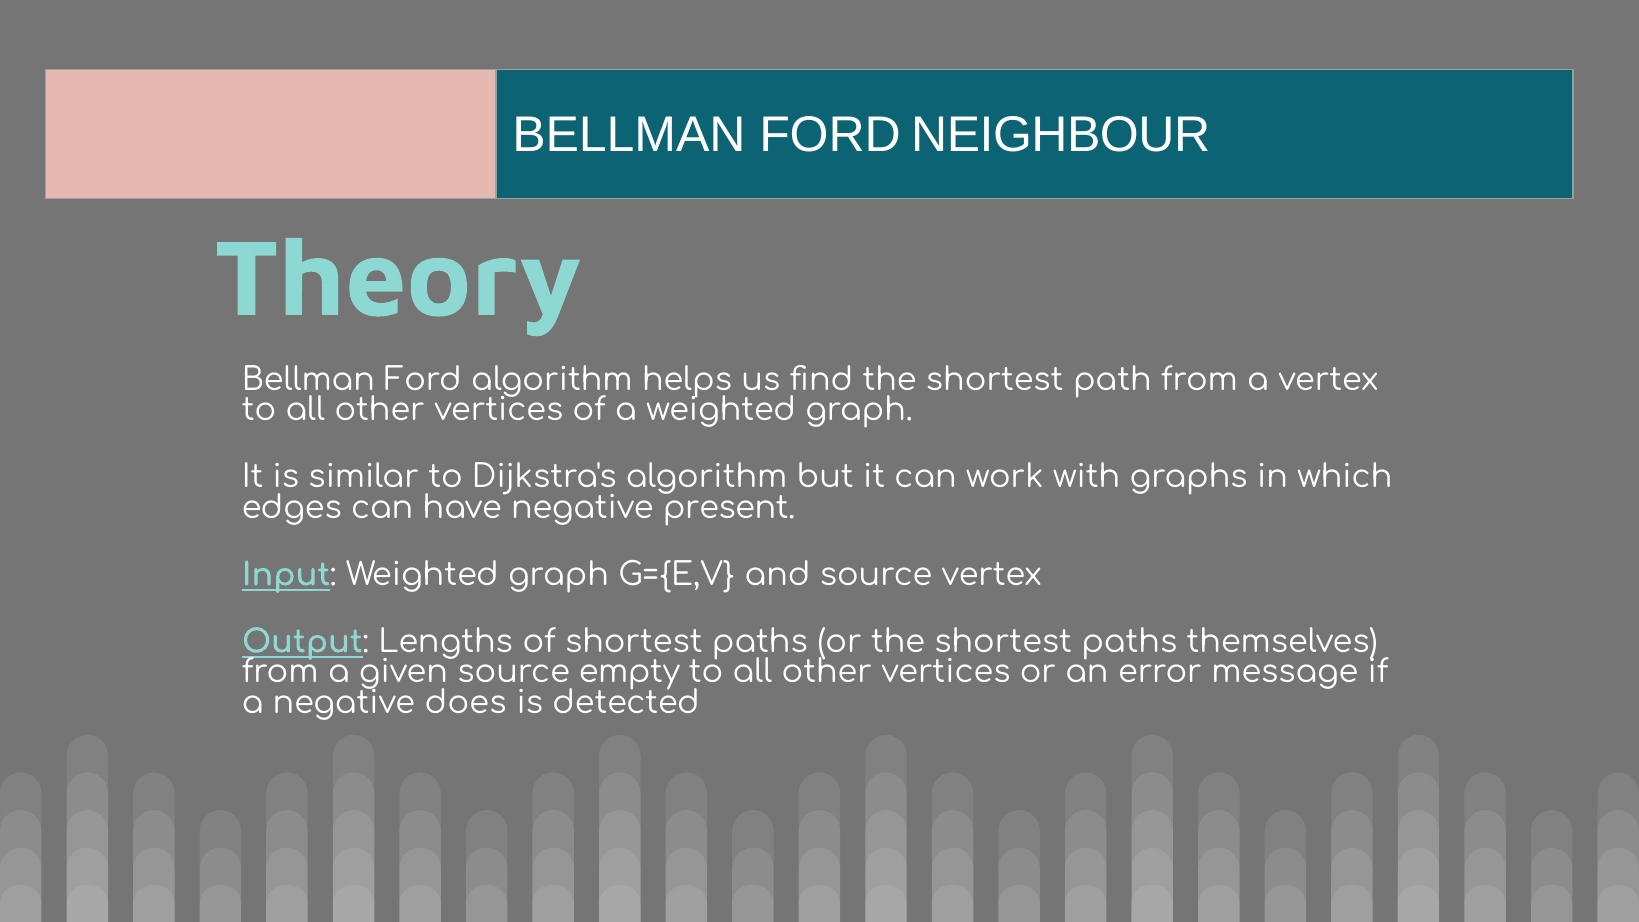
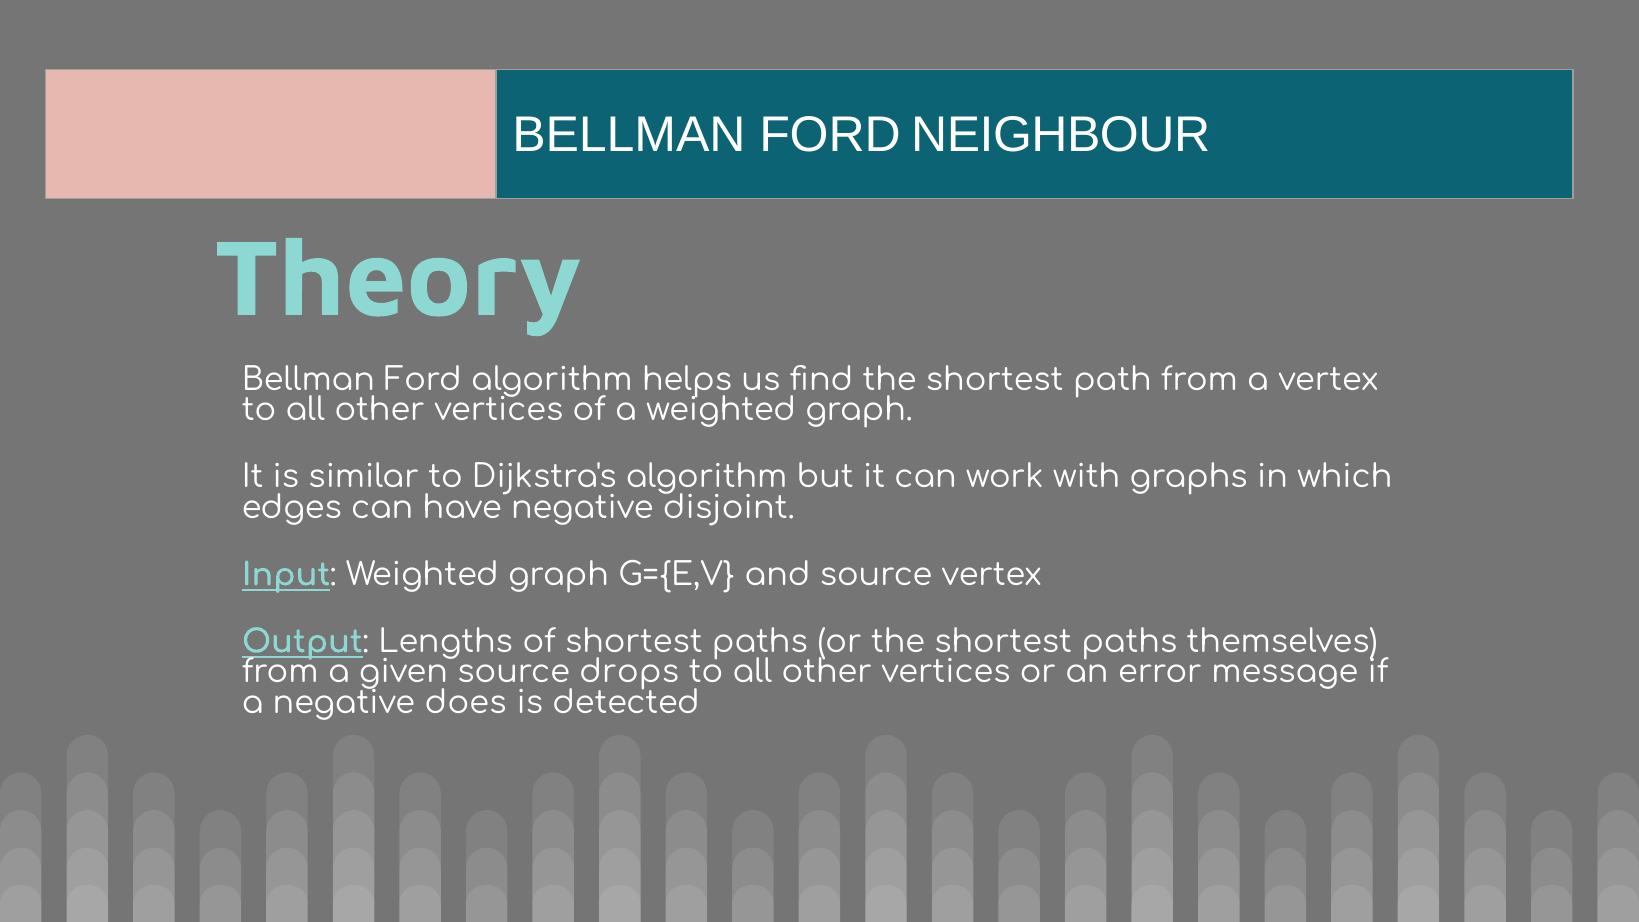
present: present -> disjoint
empty: empty -> drops
